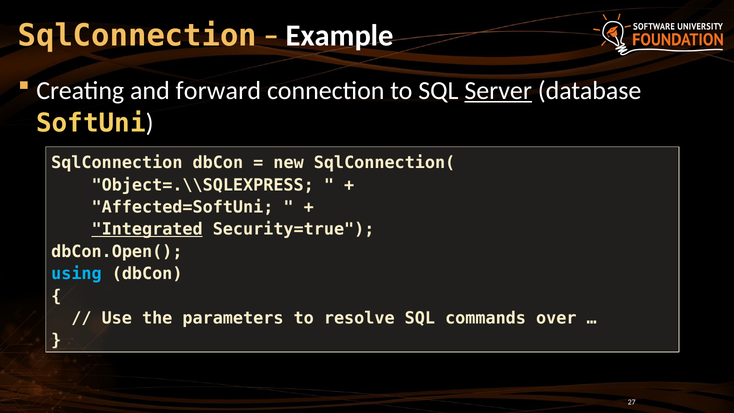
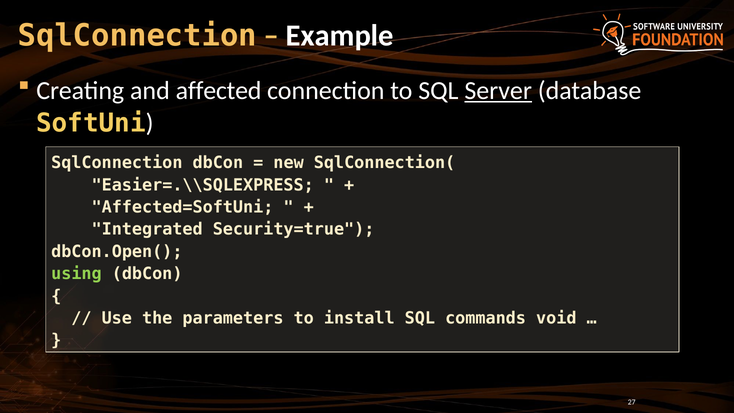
forward: forward -> affected
Object=.\\SQLEXPRESS: Object=.\\SQLEXPRESS -> Easier=.\\SQLEXPRESS
Integrated underline: present -> none
using colour: light blue -> light green
resolve: resolve -> install
over: over -> void
